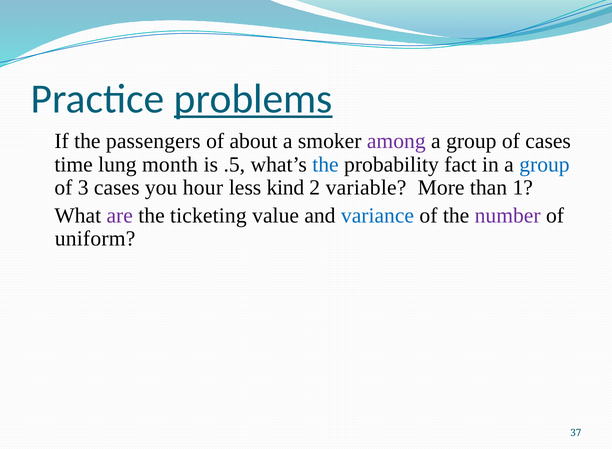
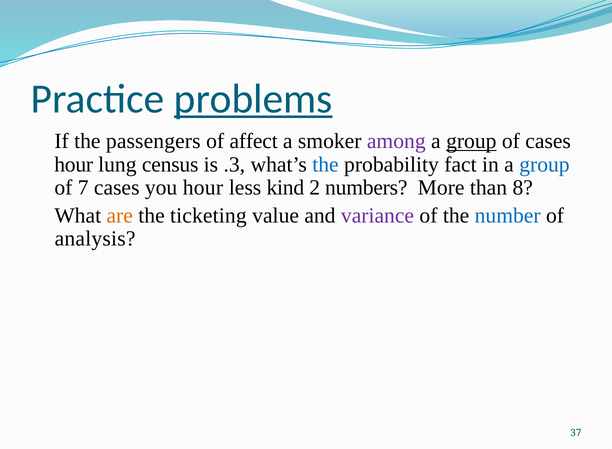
about: about -> affect
group at (471, 141) underline: none -> present
time at (74, 164): time -> hour
month: month -> census
.5: .5 -> .3
3: 3 -> 7
variable: variable -> numbers
1: 1 -> 8
are colour: purple -> orange
variance colour: blue -> purple
number colour: purple -> blue
uniform: uniform -> analysis
